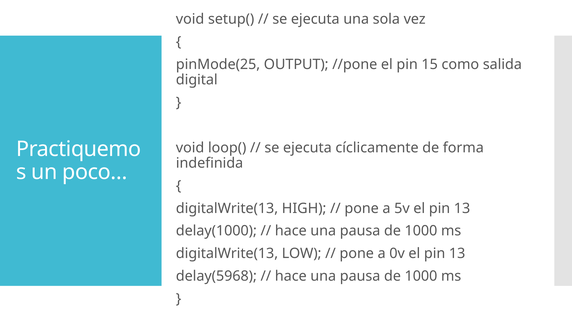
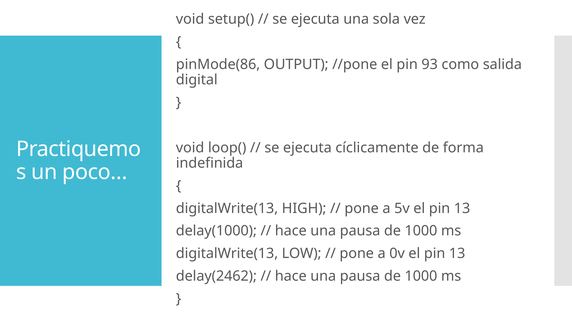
pinMode(25: pinMode(25 -> pinMode(86
15: 15 -> 93
delay(5968: delay(5968 -> delay(2462
